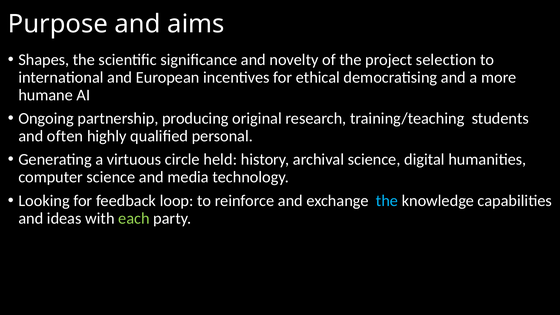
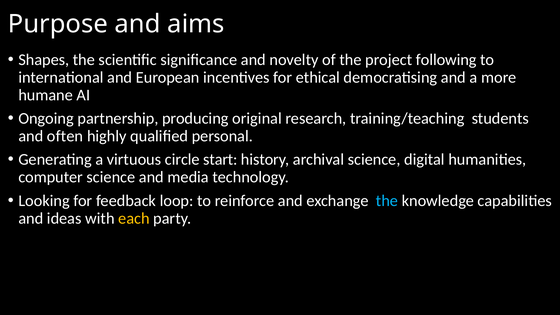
selection: selection -> following
held: held -> start
each colour: light green -> yellow
